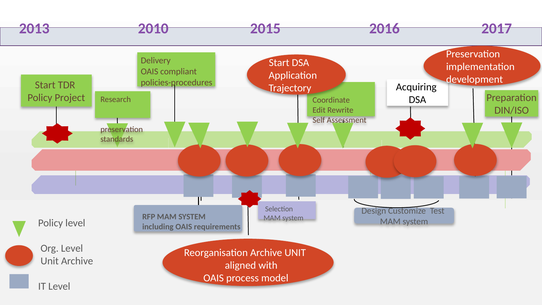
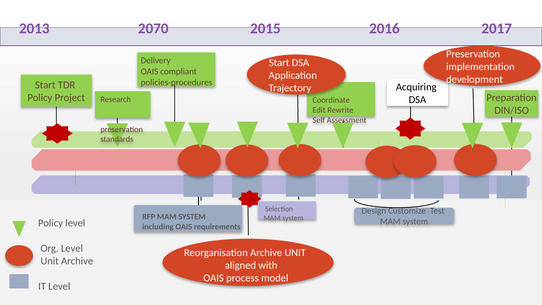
2010: 2010 -> 2070
